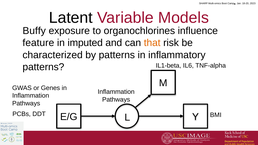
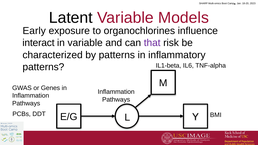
Buffy: Buffy -> Early
feature: feature -> interact
in imputed: imputed -> variable
that colour: orange -> purple
